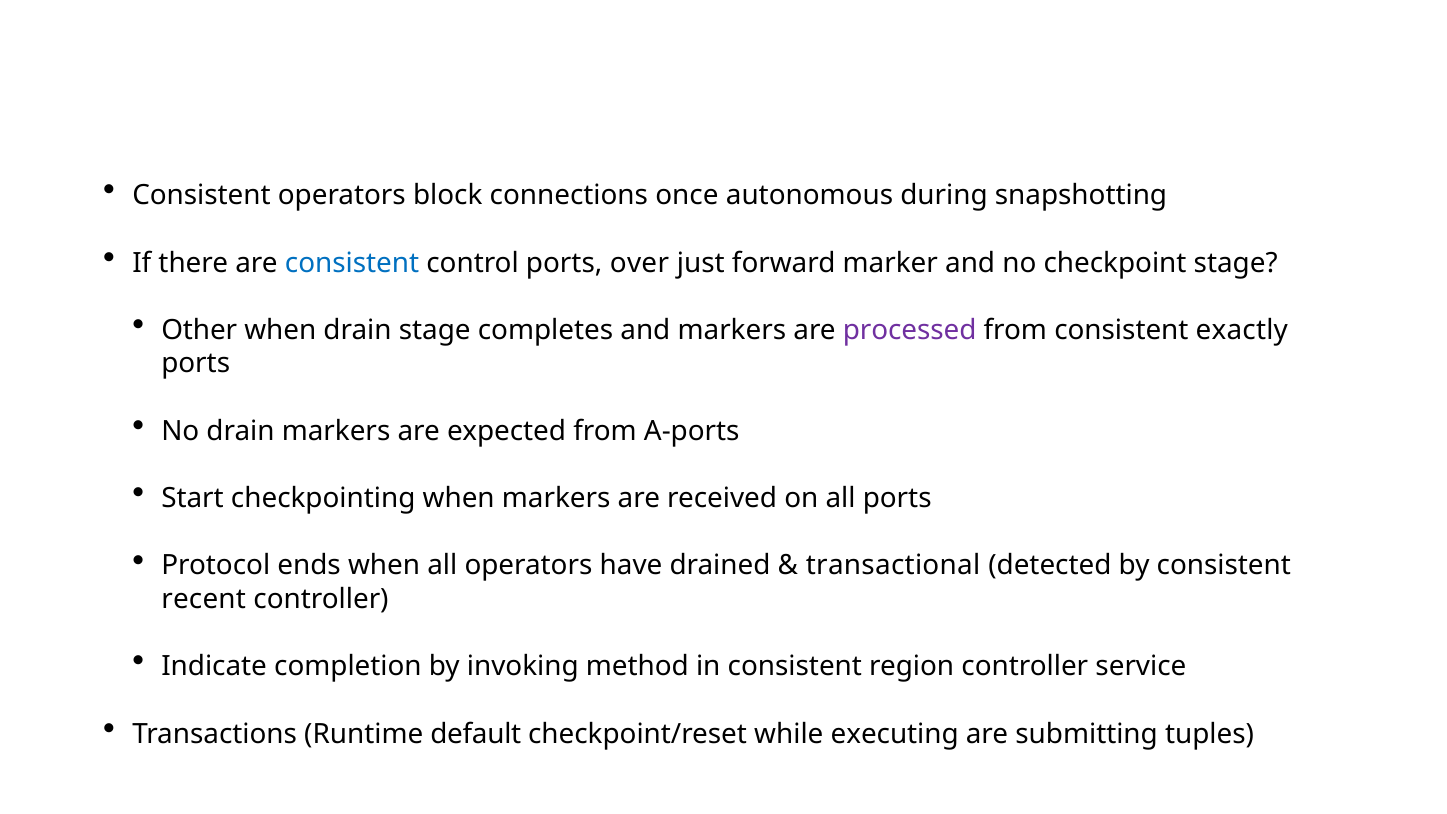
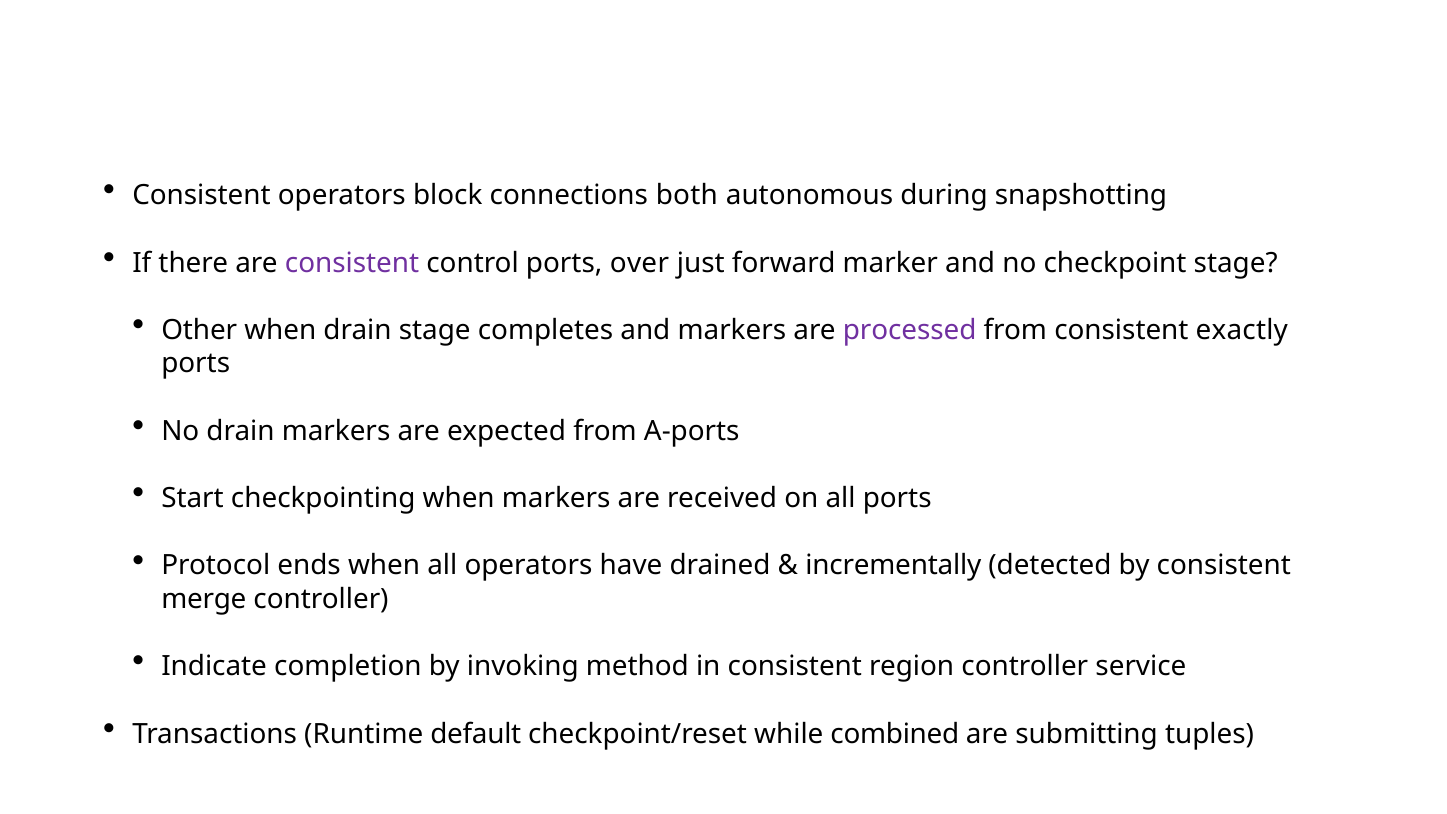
once: once -> both
consistent at (352, 263) colour: blue -> purple
transactional: transactional -> incrementally
recent: recent -> merge
executing: executing -> combined
